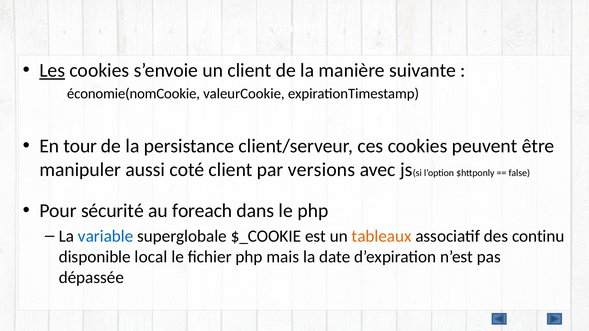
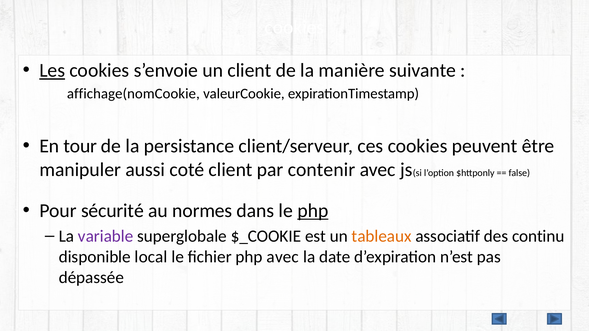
économie(nomCookie: économie(nomCookie -> affichage(nomCookie
versions: versions -> contenir
foreach: foreach -> normes
php at (313, 211) underline: none -> present
variable colour: blue -> purple
php mais: mais -> avec
